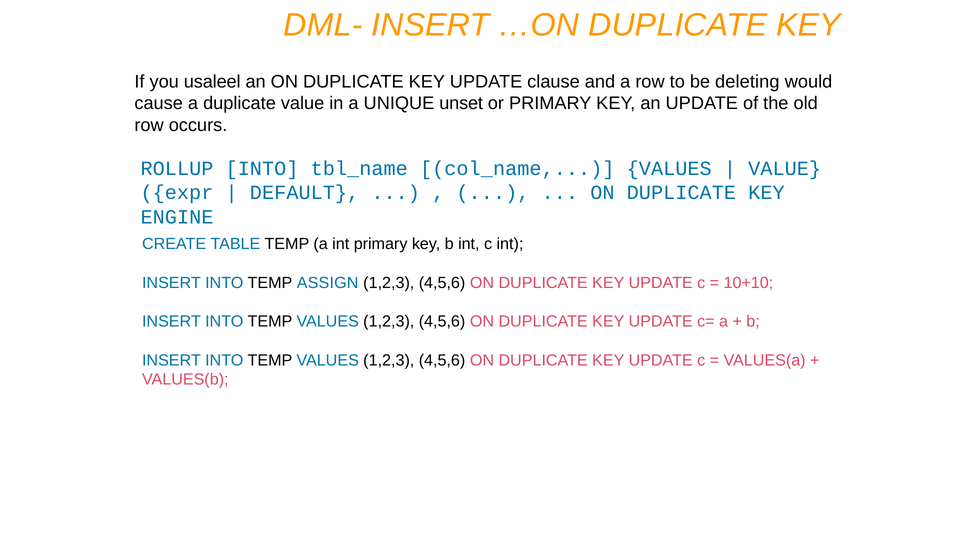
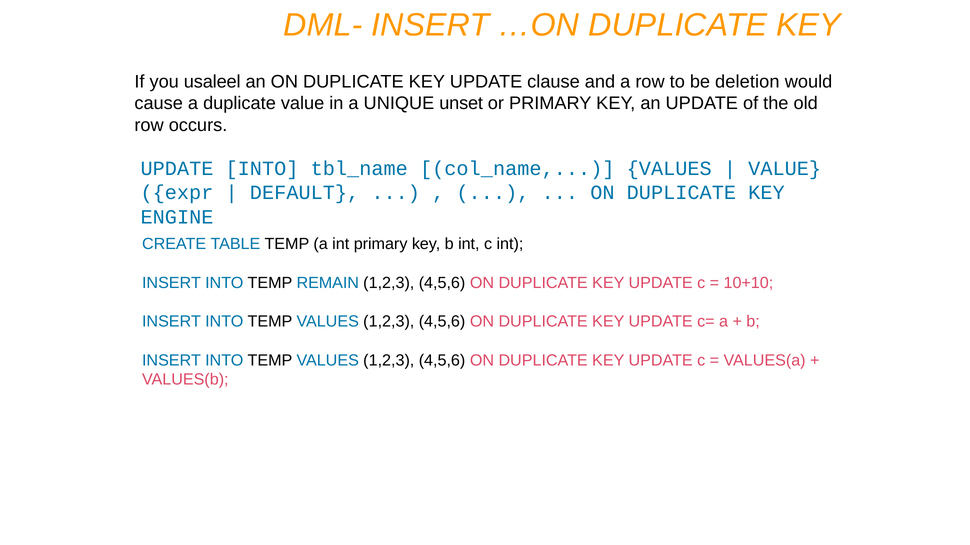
deleting: deleting -> deletion
ROLLUP at (177, 169): ROLLUP -> UPDATE
ASSIGN: ASSIGN -> REMAIN
